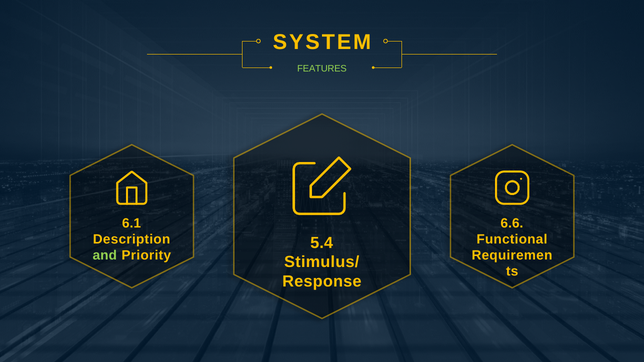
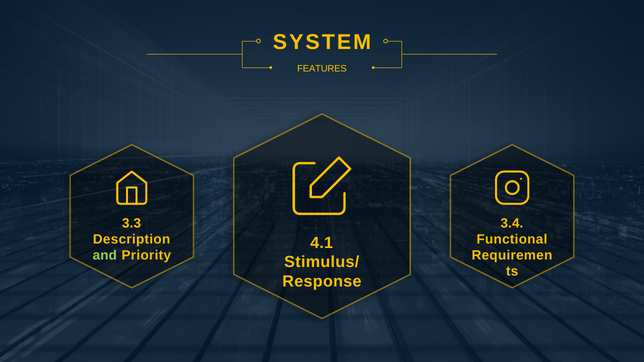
FEATURES colour: light green -> yellow
6.6: 6.6 -> 3.4
6.1: 6.1 -> 3.3
5.4: 5.4 -> 4.1
